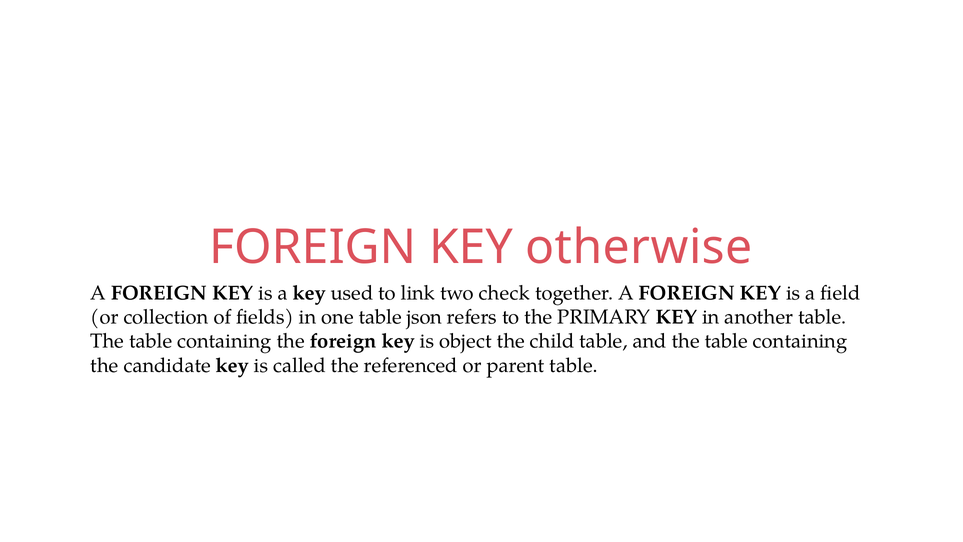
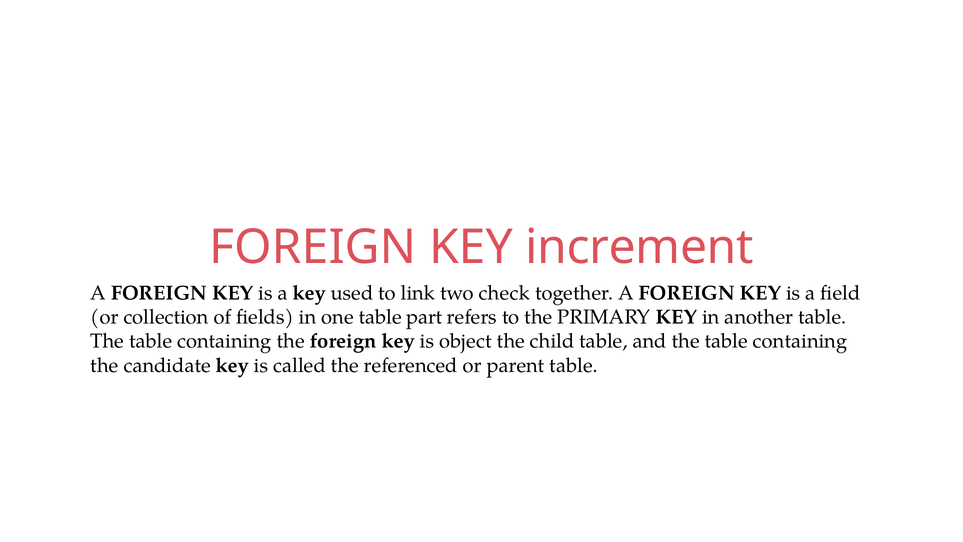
otherwise: otherwise -> increment
json: json -> part
